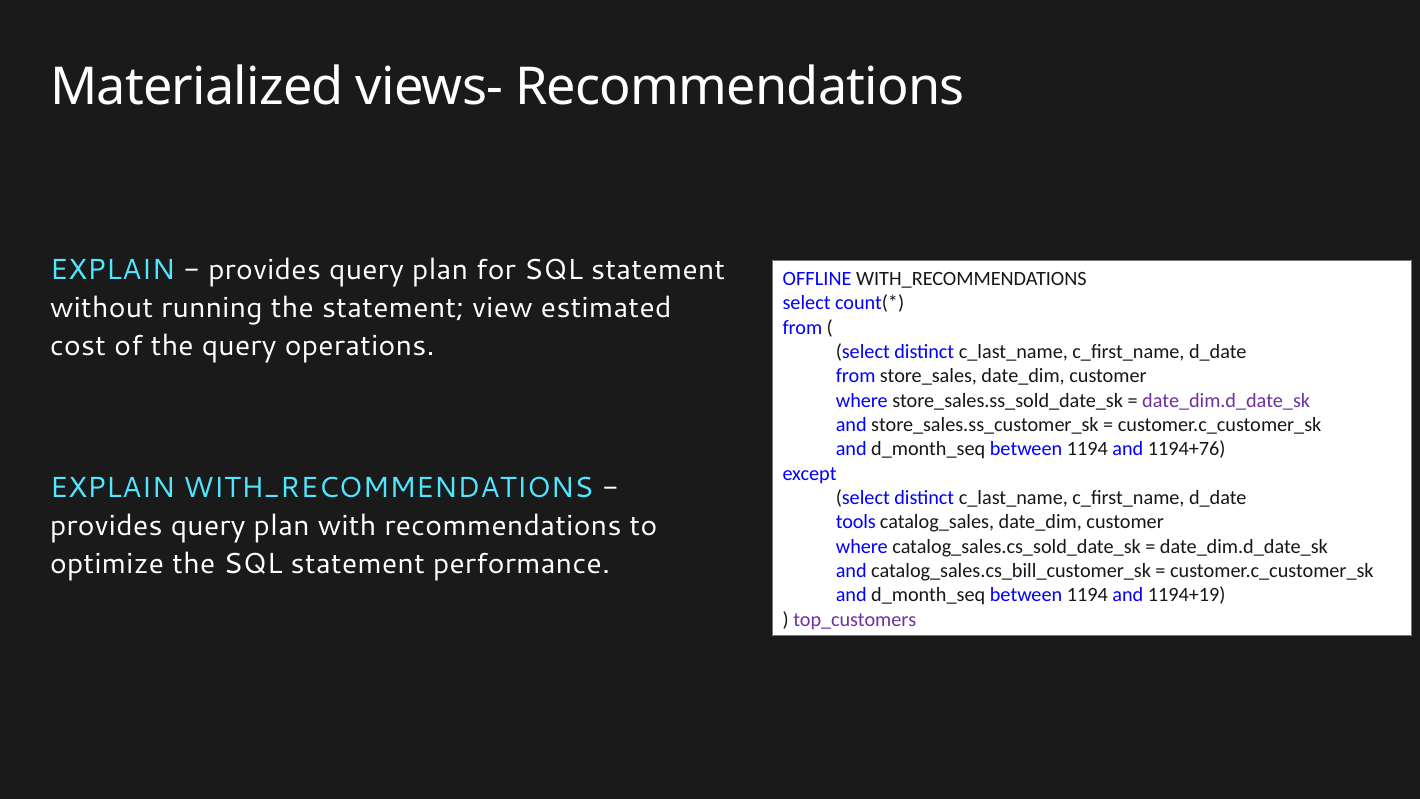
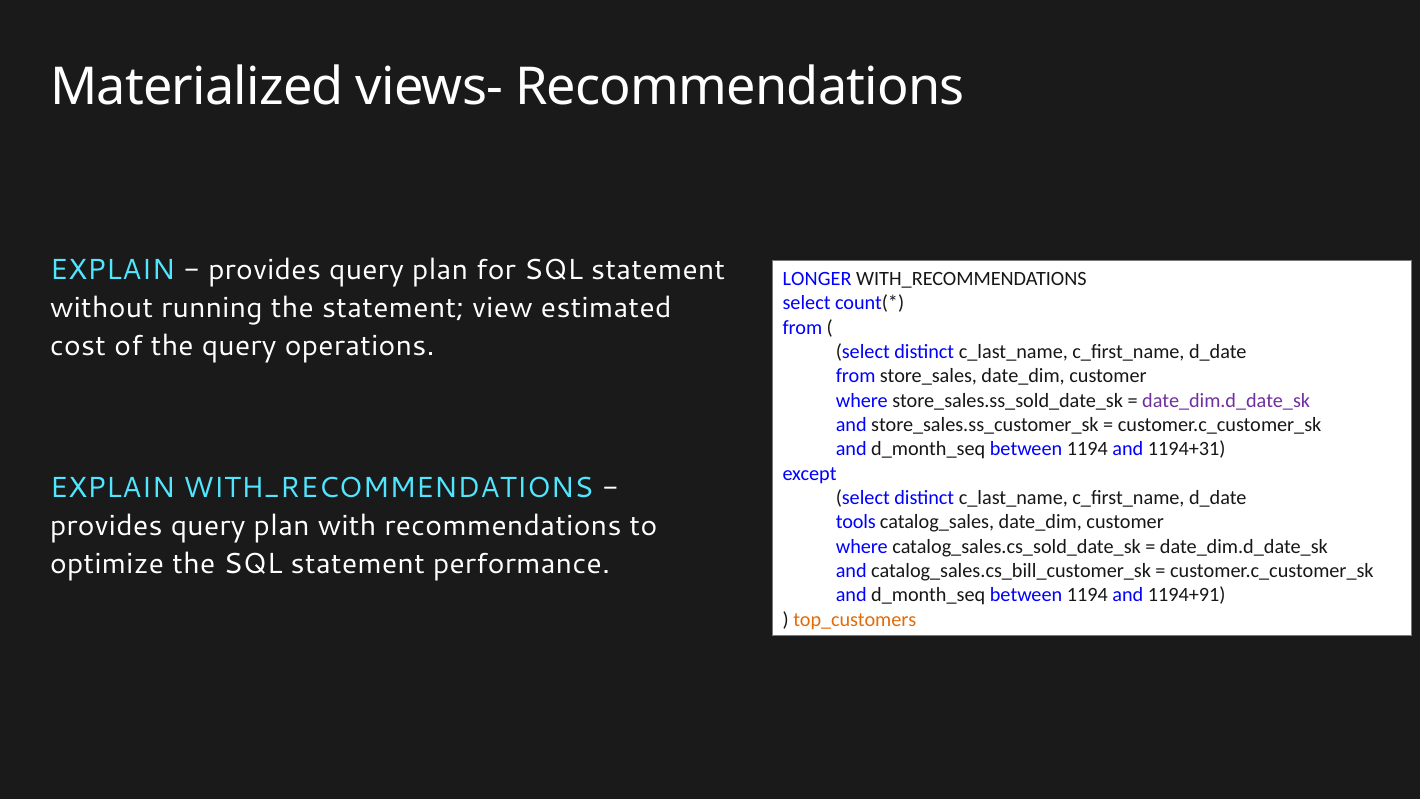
OFFLINE: OFFLINE -> LONGER
1194+76: 1194+76 -> 1194+31
1194+19: 1194+19 -> 1194+91
top_customers colour: purple -> orange
